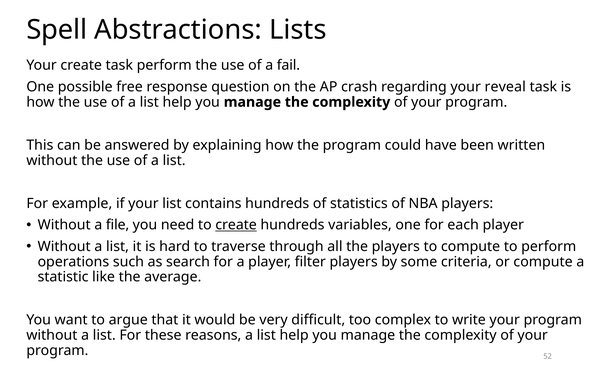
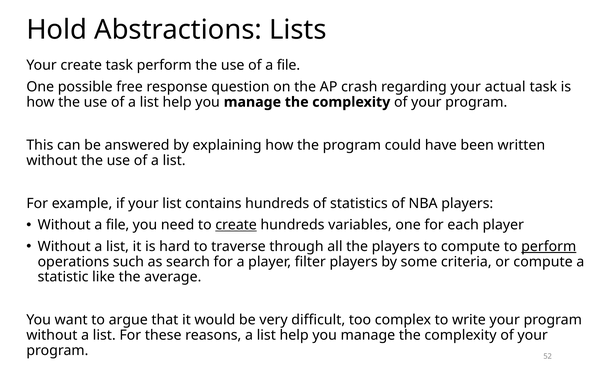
Spell: Spell -> Hold
of a fail: fail -> file
reveal: reveal -> actual
perform at (549, 247) underline: none -> present
